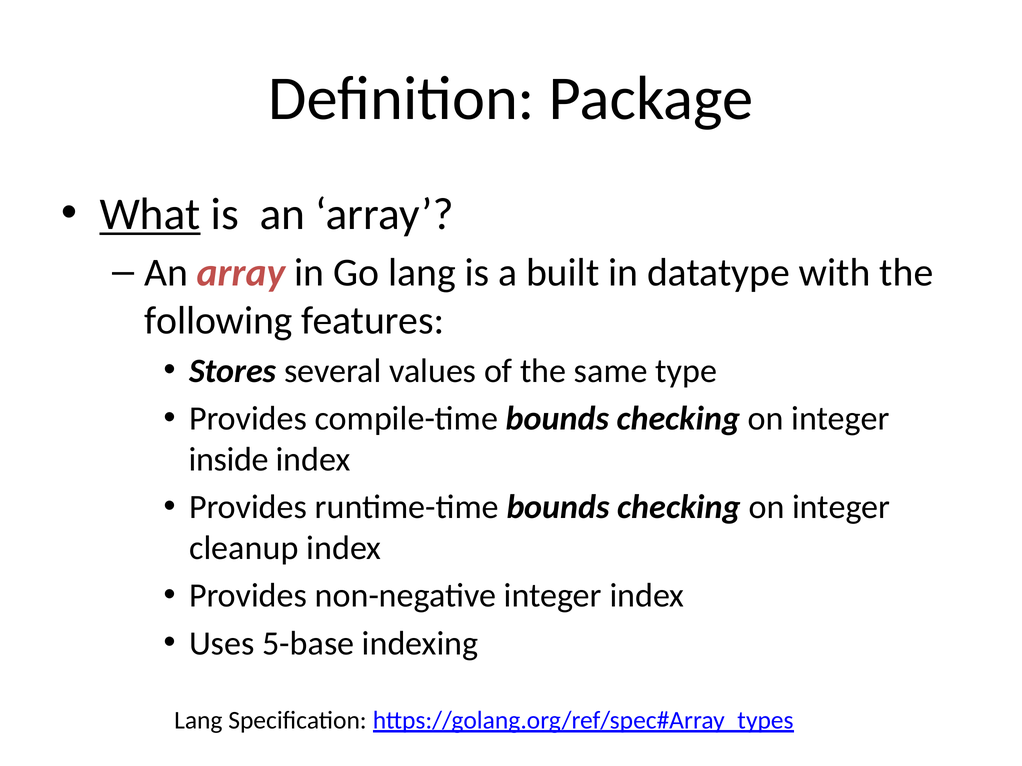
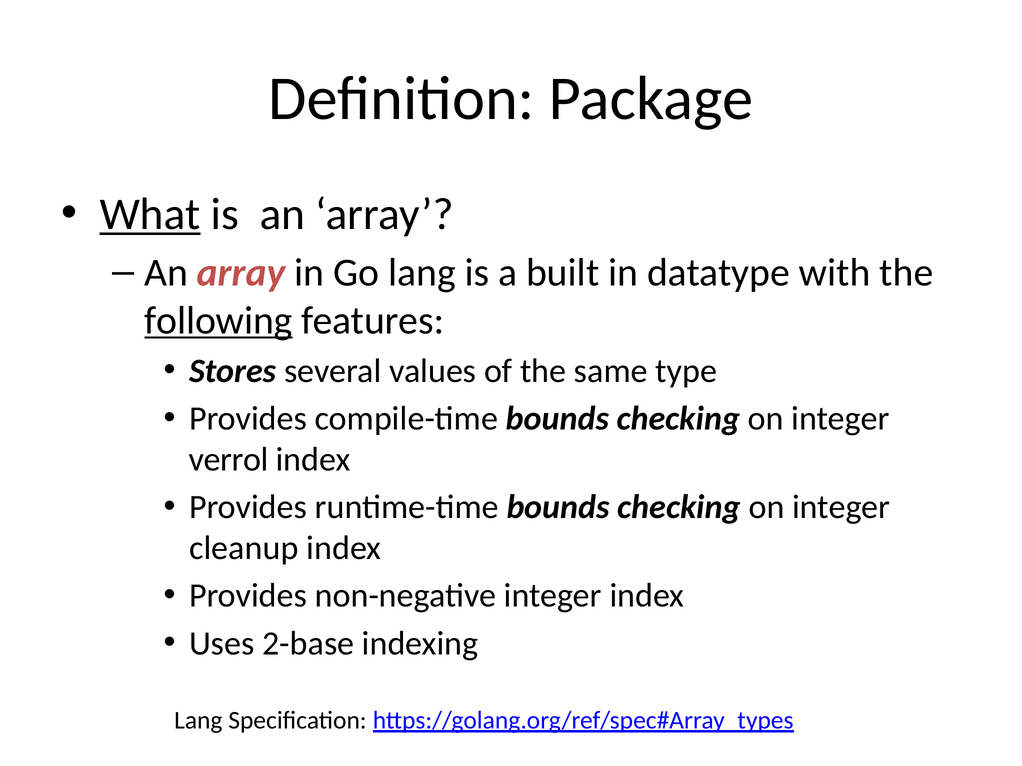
following underline: none -> present
inside: inside -> verrol
5-base: 5-base -> 2-base
